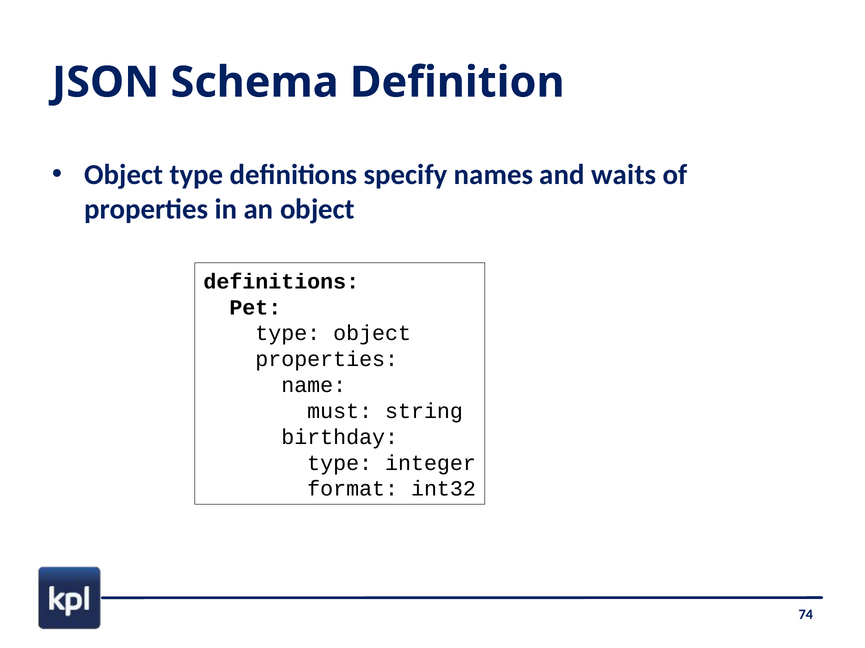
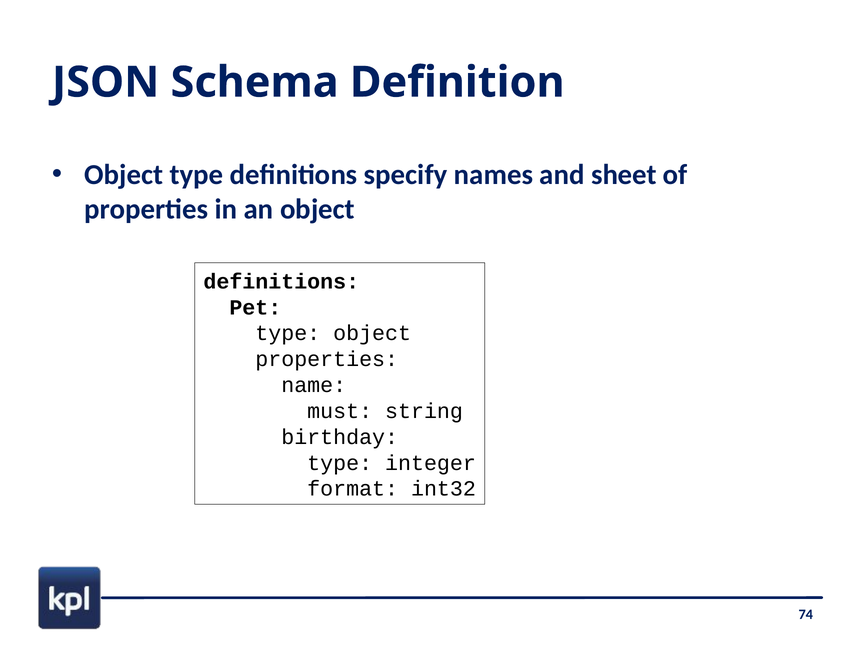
waits: waits -> sheet
